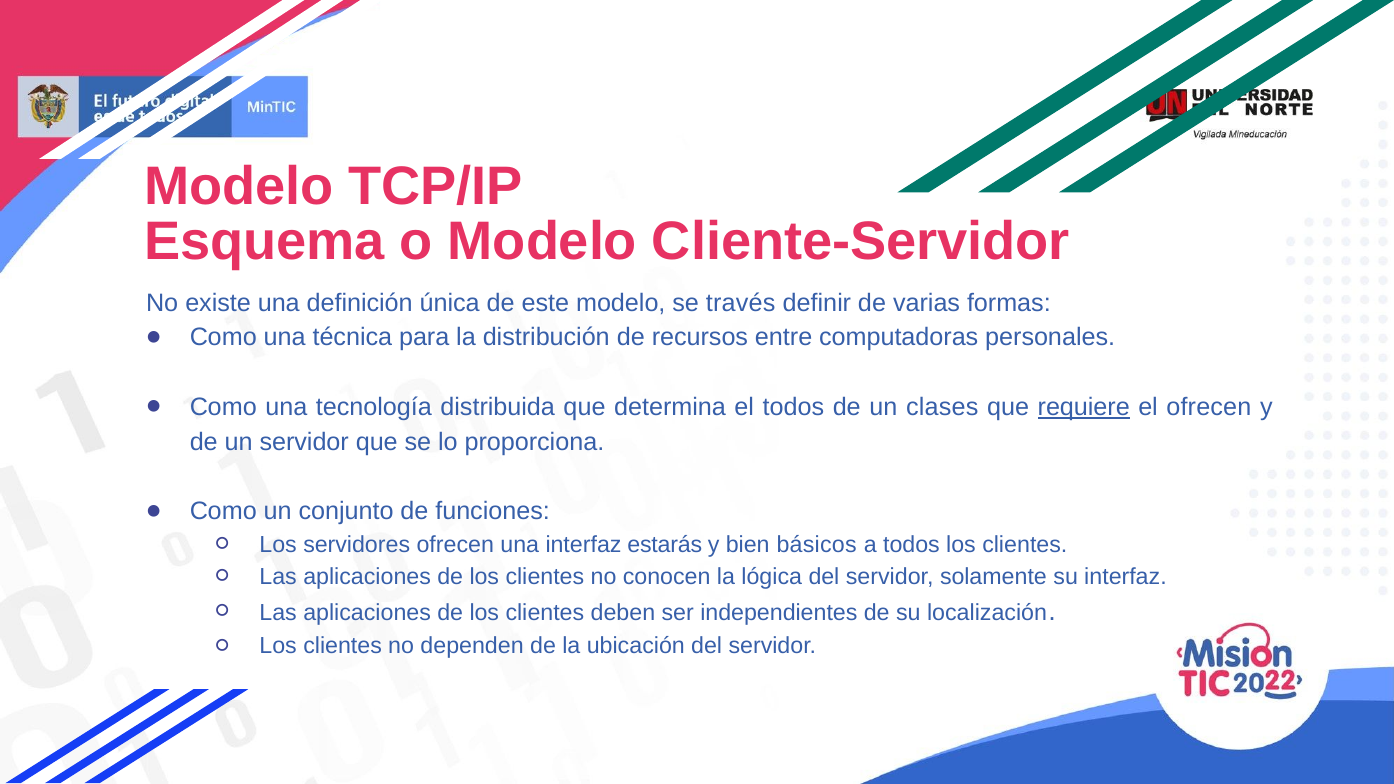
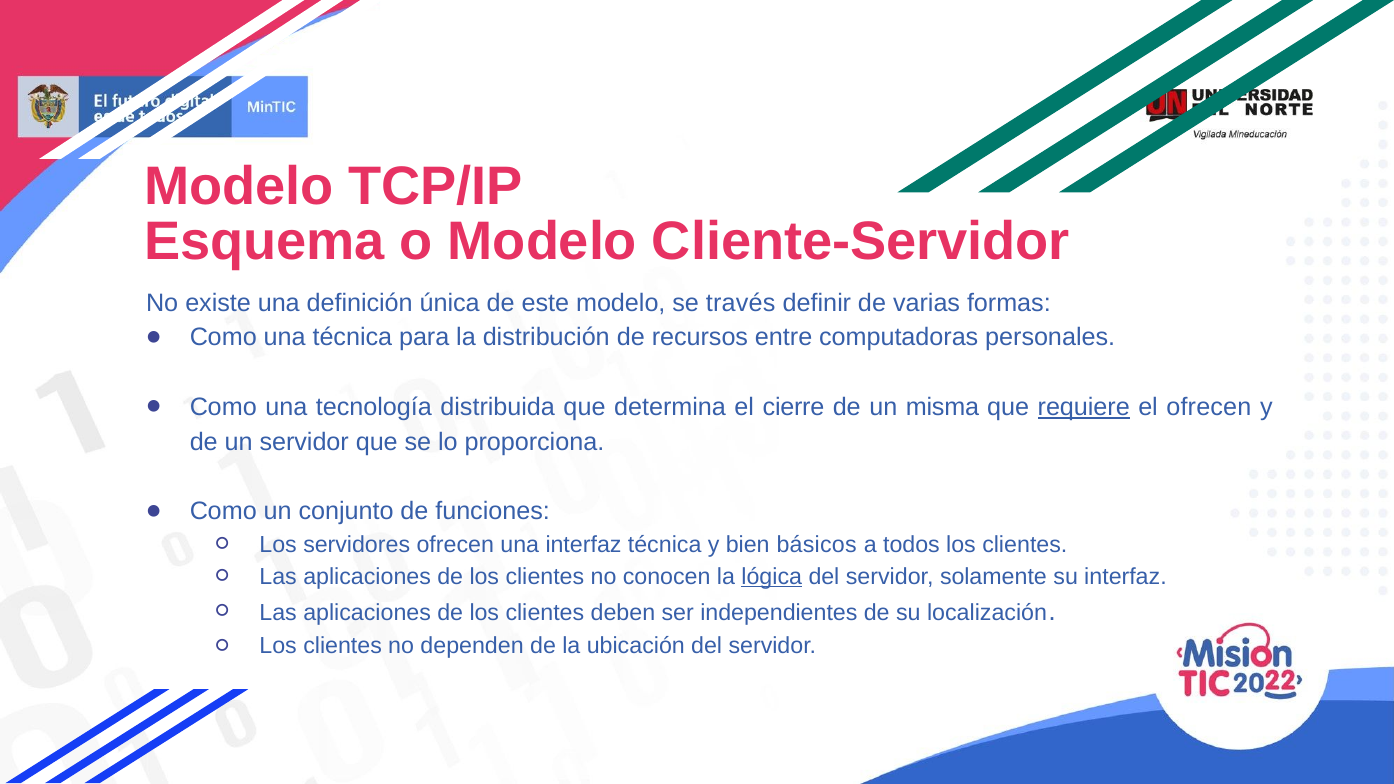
el todos: todos -> cierre
clases: clases -> misma
interfaz estarás: estarás -> técnica
lógica underline: none -> present
